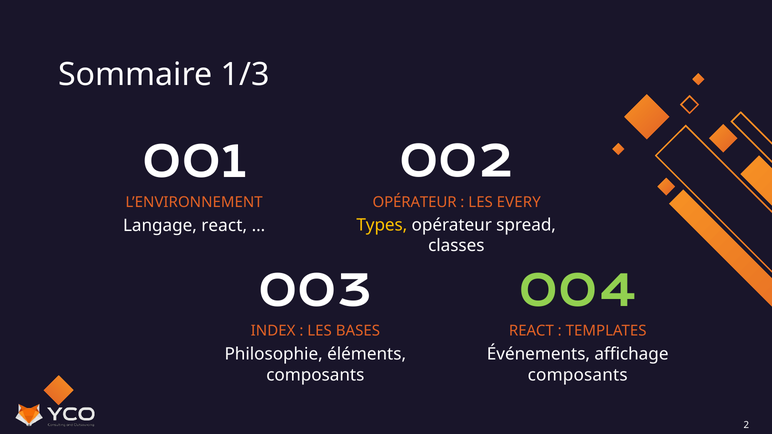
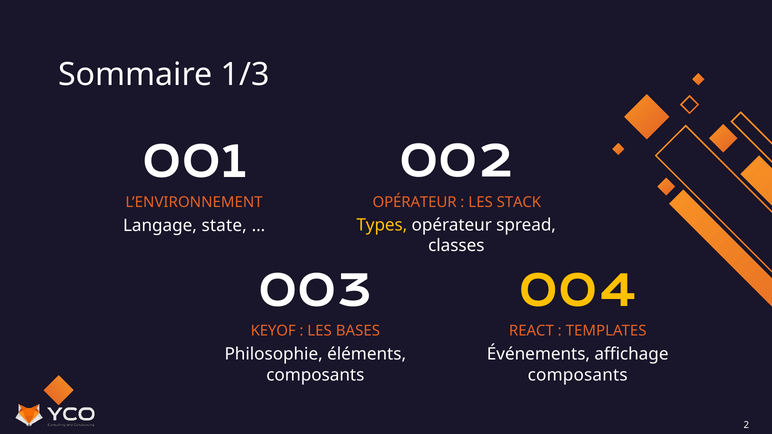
EVERY: EVERY -> STACK
Langage react: react -> state
004 colour: light green -> yellow
INDEX: INDEX -> KEYOF
